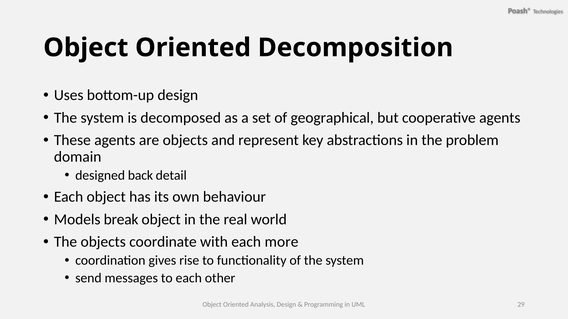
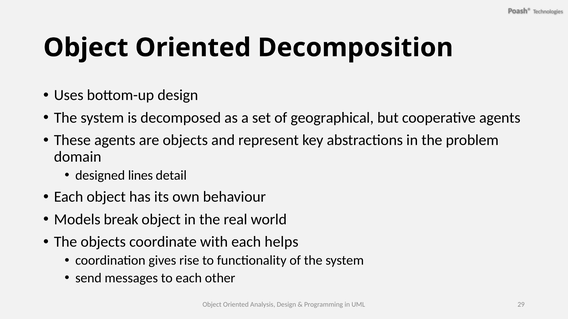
back: back -> lines
more: more -> helps
